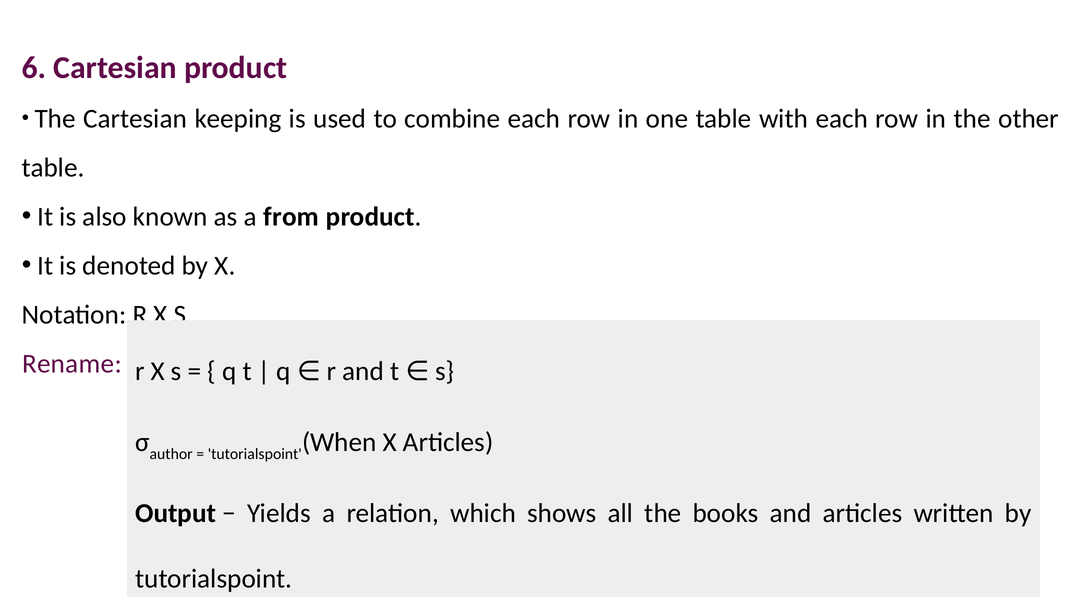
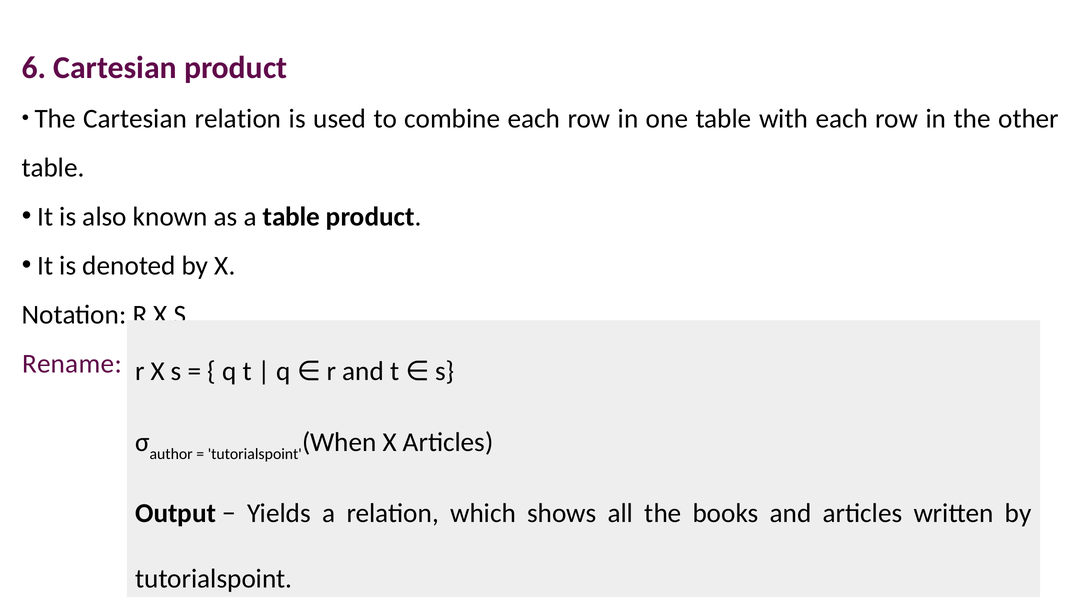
Cartesian keeping: keeping -> relation
a from: from -> table
